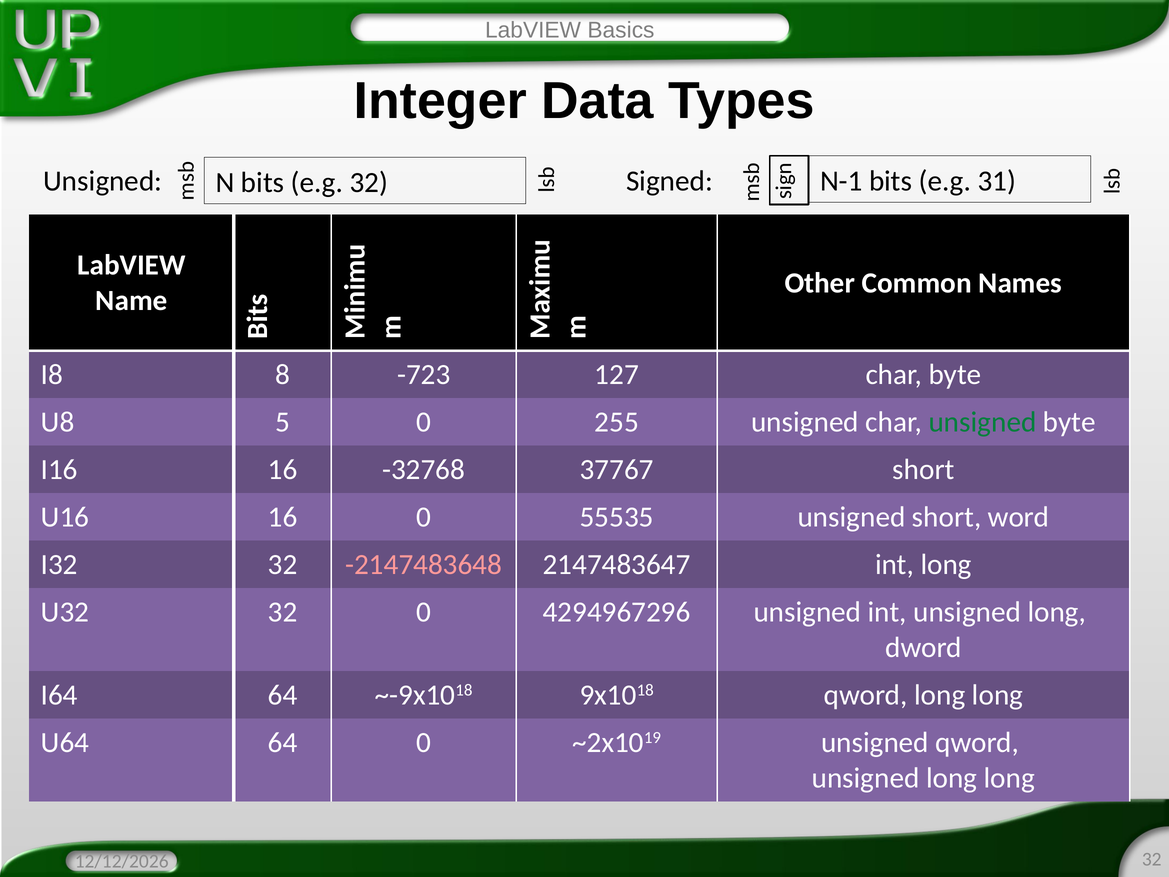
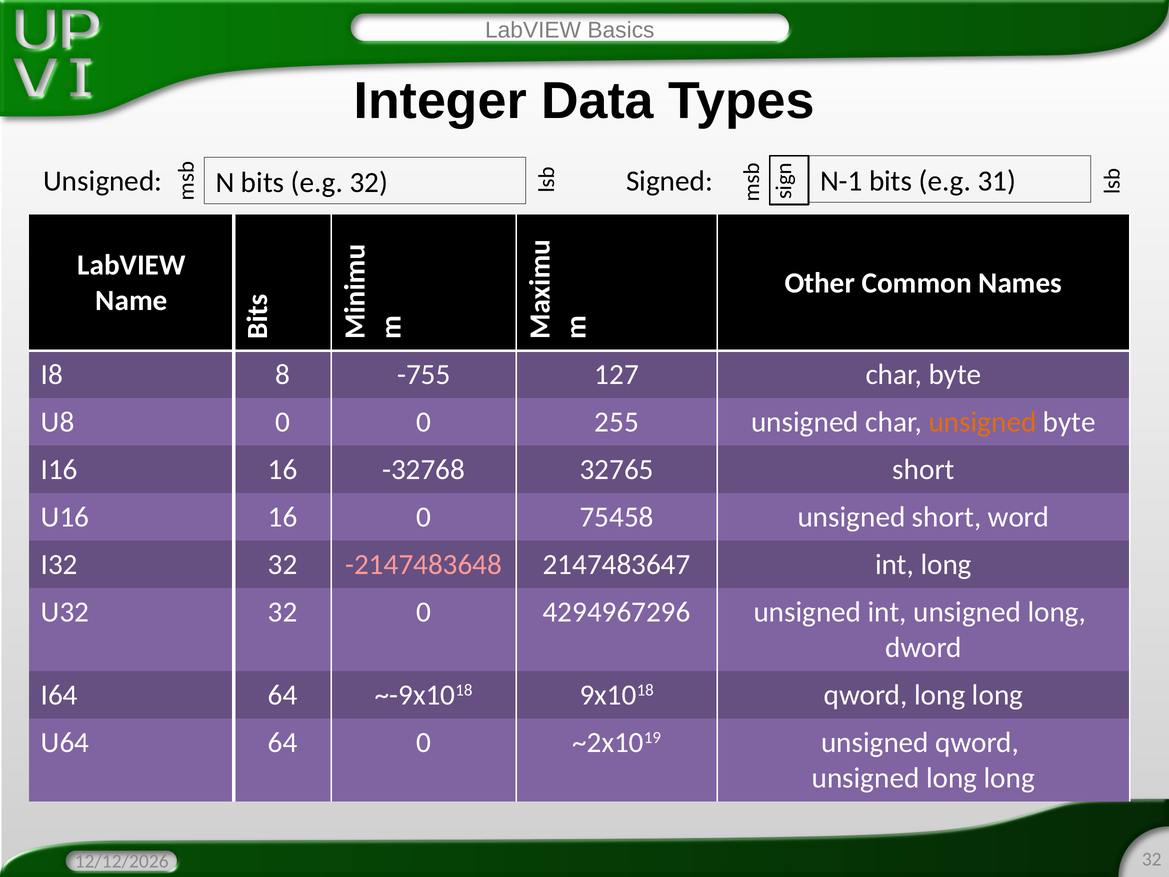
-723: -723 -> -755
U8 5: 5 -> 0
unsigned at (983, 422) colour: green -> orange
37767: 37767 -> 32765
55535: 55535 -> 75458
